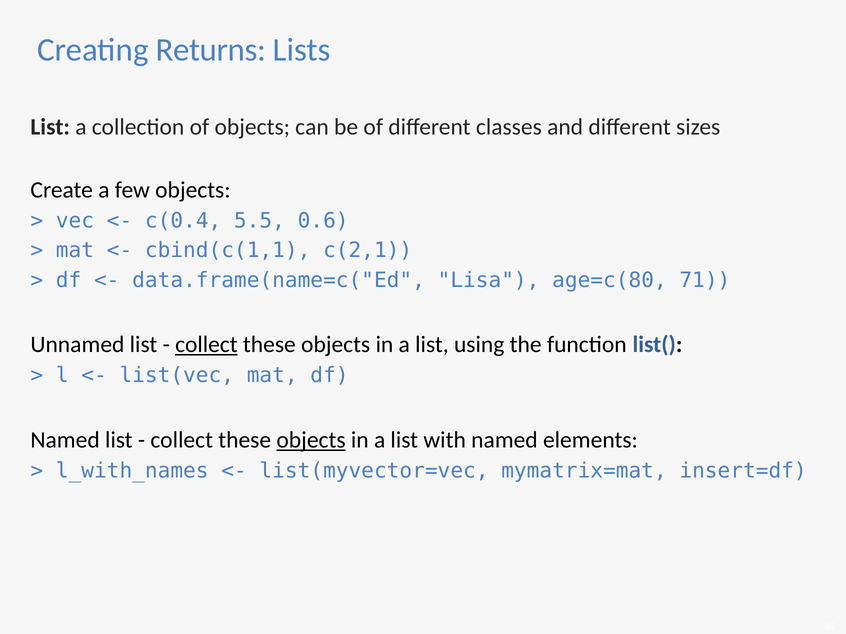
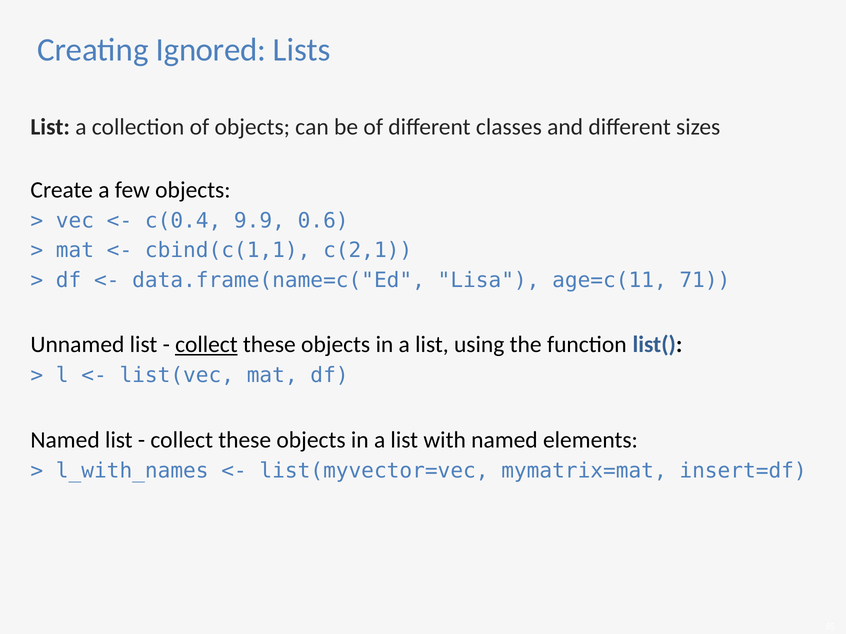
Returns: Returns -> Ignored
5.5: 5.5 -> 9.9
age=c(80: age=c(80 -> age=c(11
objects at (311, 440) underline: present -> none
